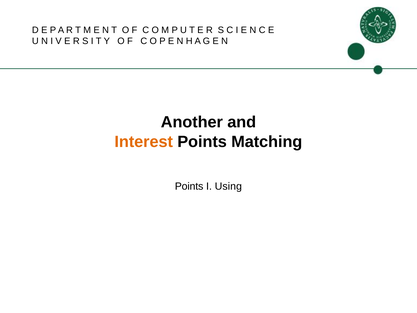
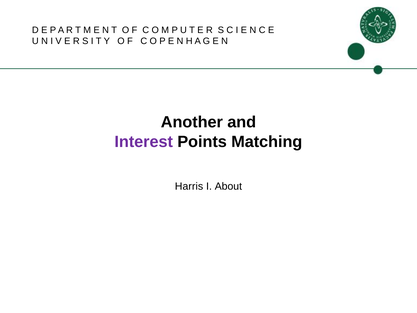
Interest colour: orange -> purple
Points at (189, 186): Points -> Harris
Using: Using -> About
